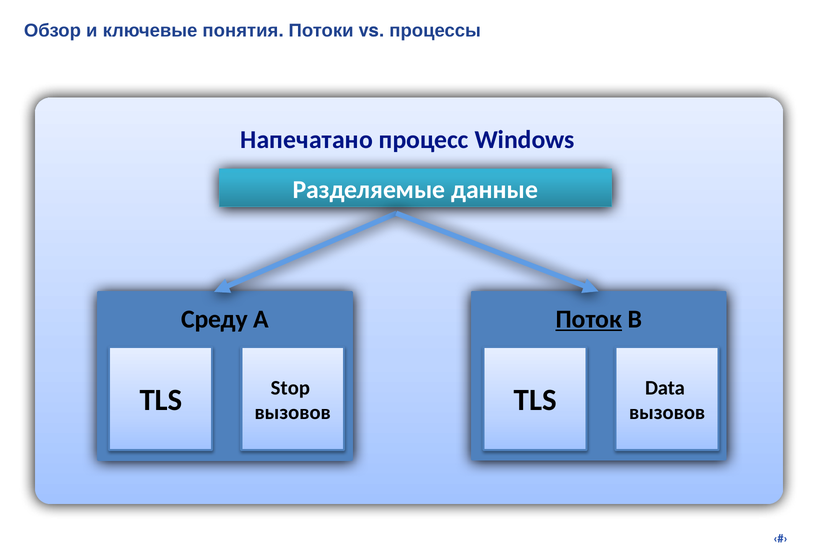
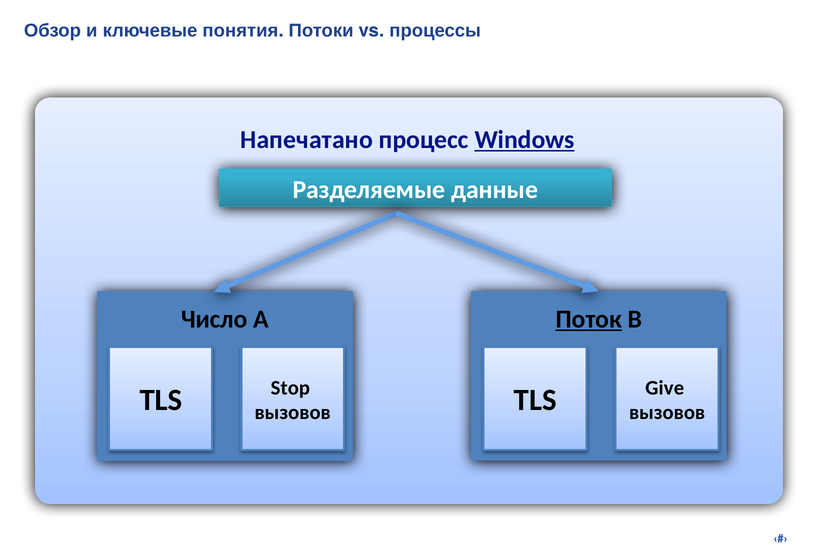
Windows underline: none -> present
Среду: Среду -> Число
Data: Data -> Give
